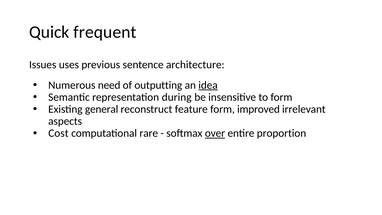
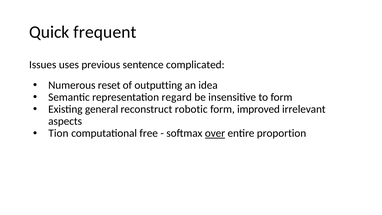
architecture: architecture -> complicated
need: need -> reset
idea underline: present -> none
during: during -> regard
feature: feature -> robotic
Cost: Cost -> Tion
rare: rare -> free
